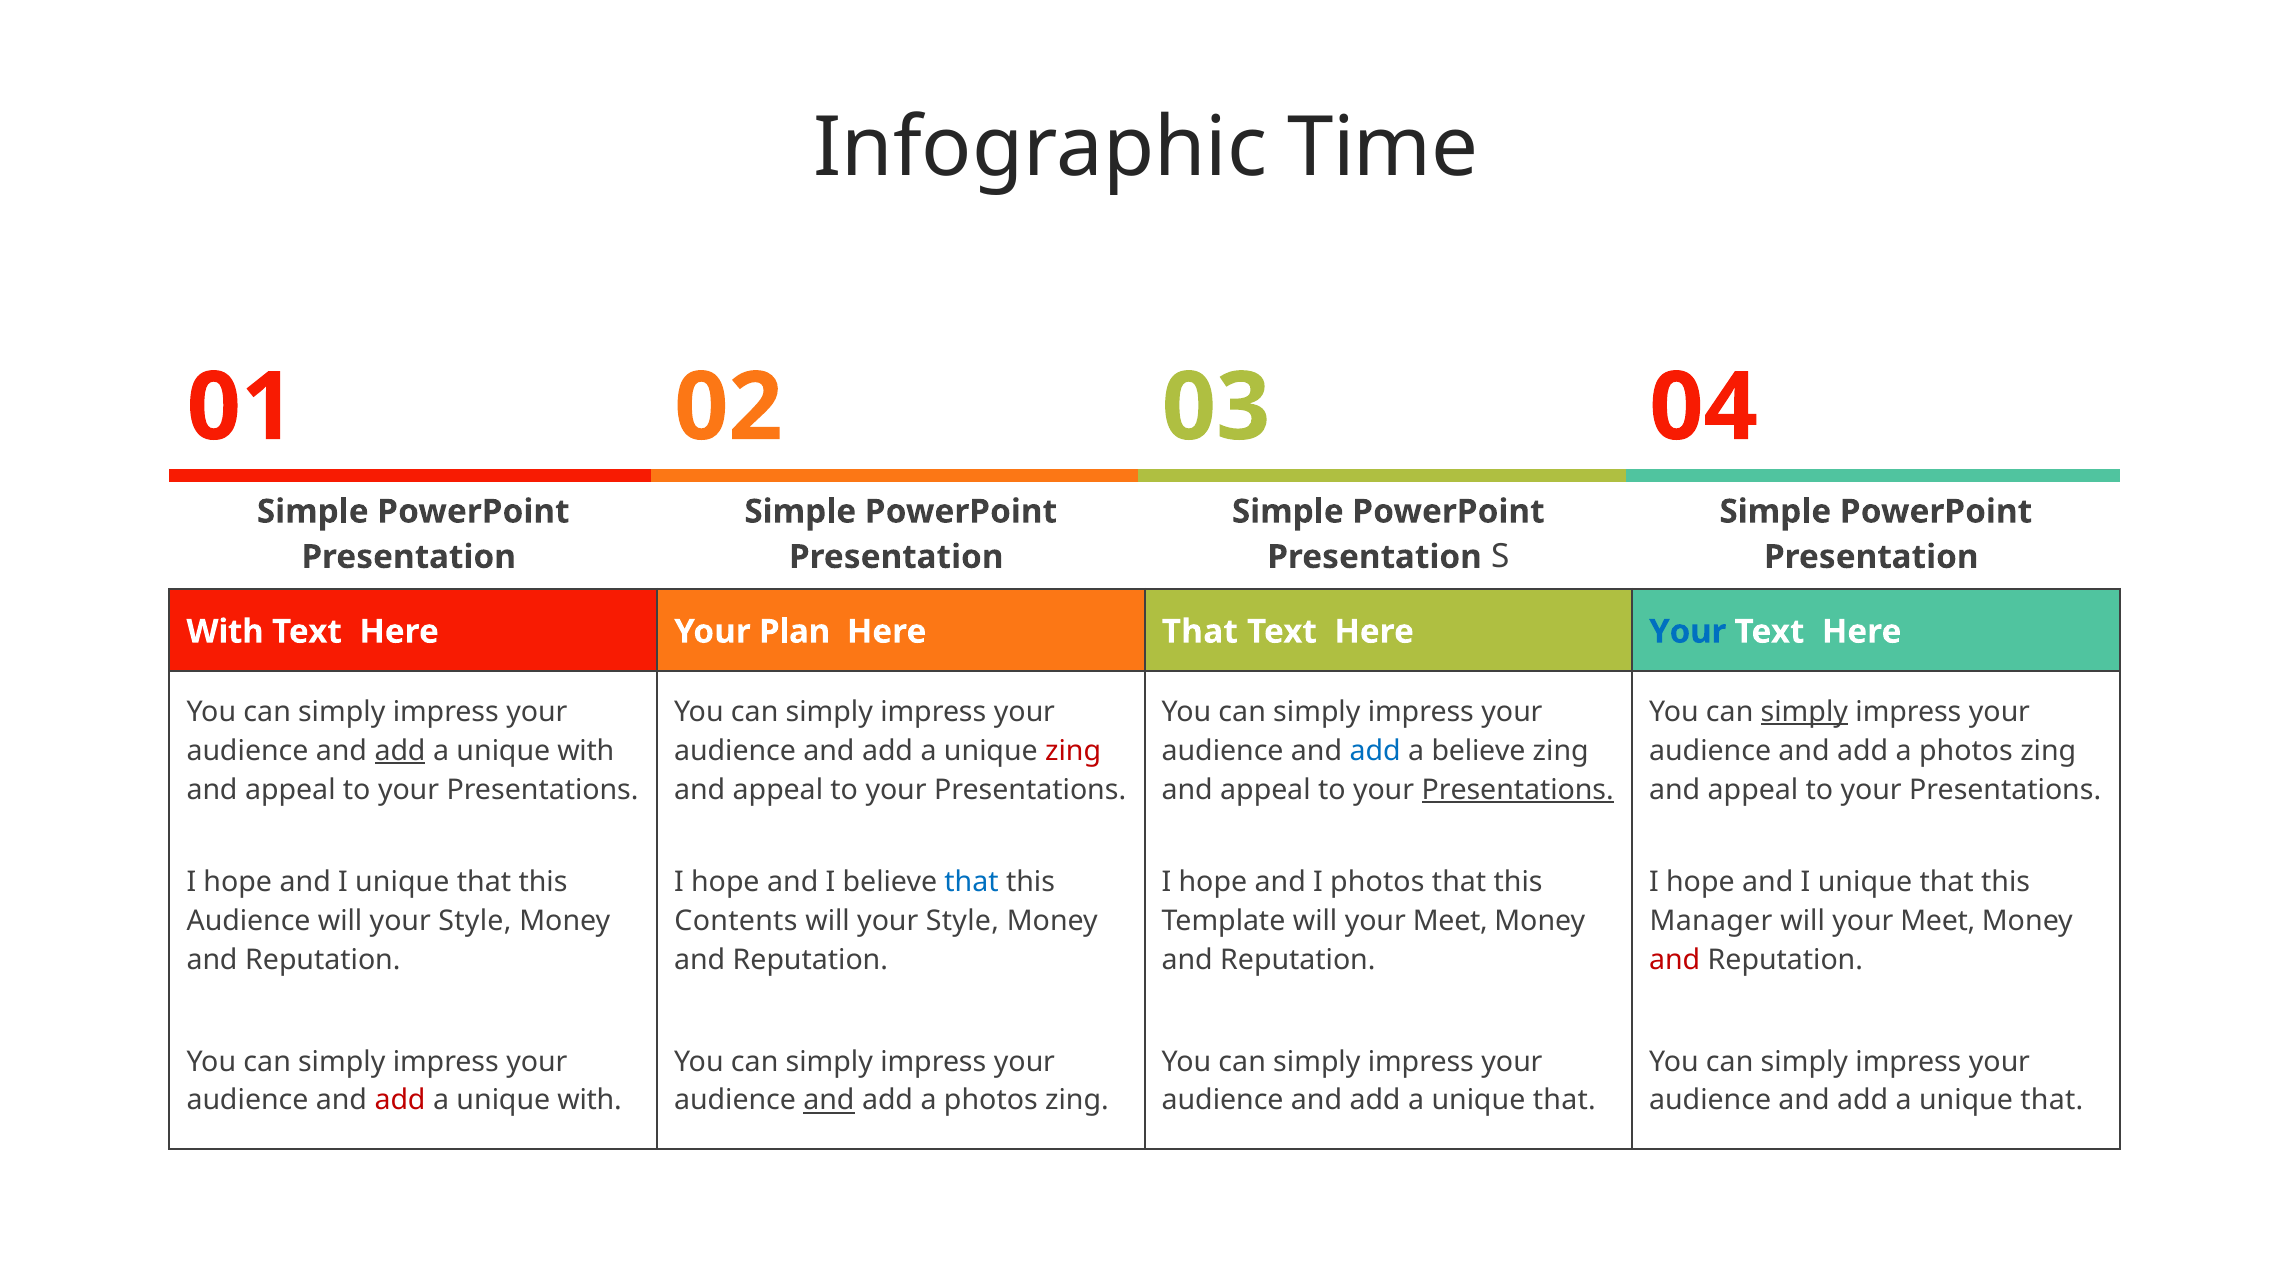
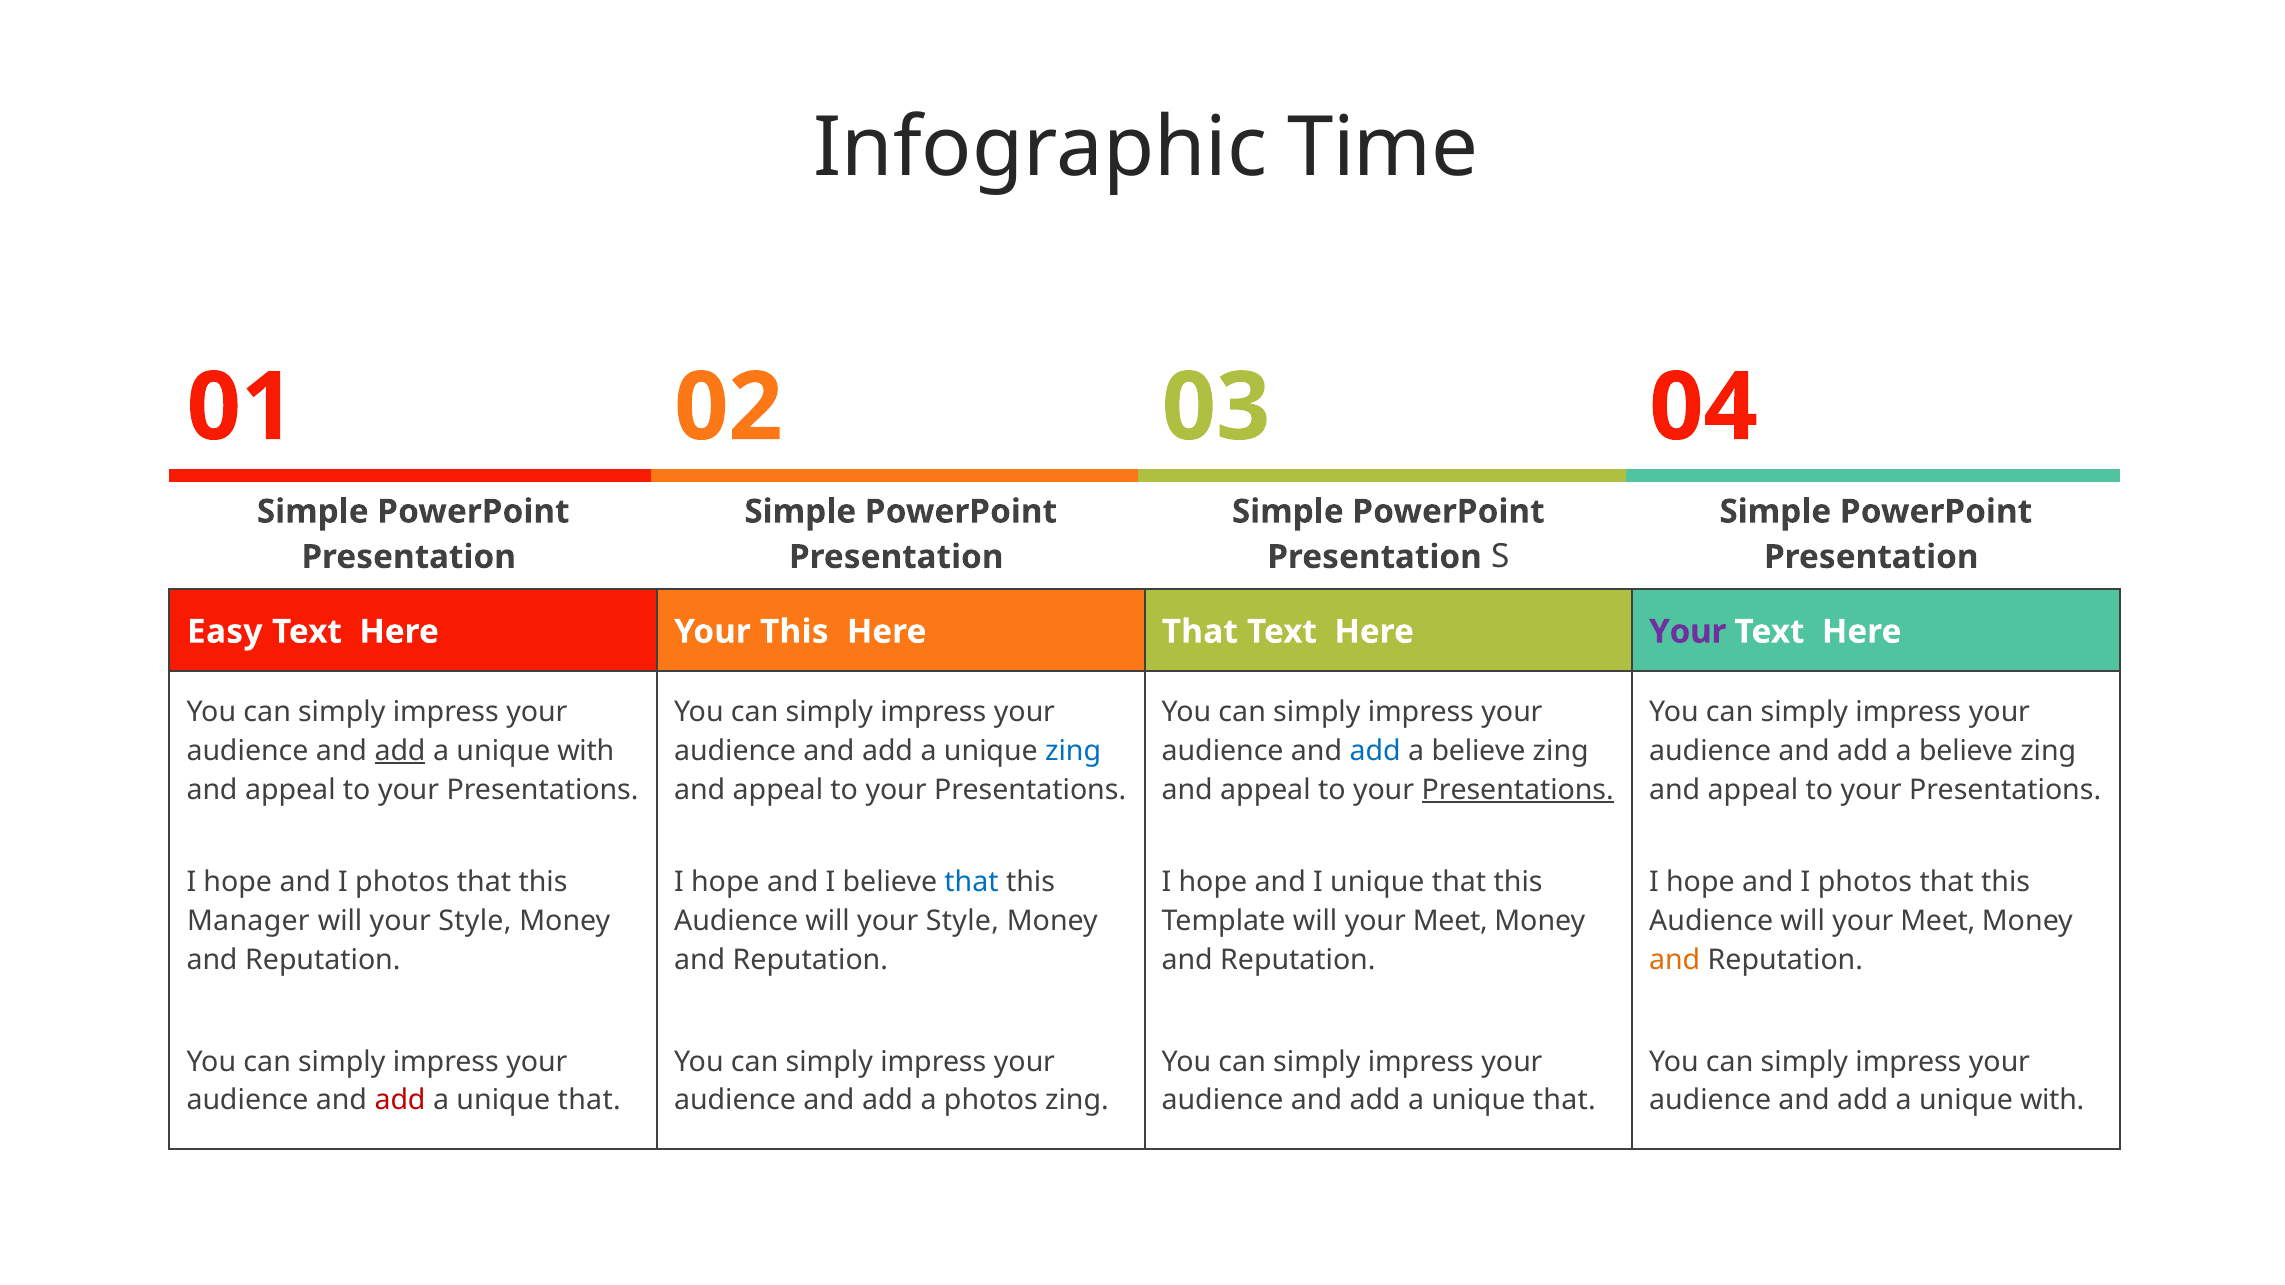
With at (225, 632): With -> Easy
Your Plan: Plan -> This
Your at (1688, 632) colour: blue -> purple
simply at (1804, 712) underline: present -> none
zing at (1073, 751) colour: red -> blue
photos at (1966, 751): photos -> believe
unique at (402, 882): unique -> photos
I photos: photos -> unique
unique at (1865, 882): unique -> photos
Audience at (249, 921): Audience -> Manager
Contents at (736, 921): Contents -> Audience
Manager at (1711, 921): Manager -> Audience
and at (1675, 960) colour: red -> orange
with at (590, 1101): with -> that
and at (829, 1101) underline: present -> none
that at (2052, 1101): that -> with
